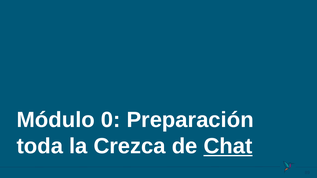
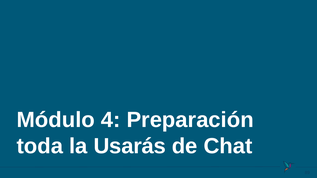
0: 0 -> 4
Crezca: Crezca -> Usarás
Chat underline: present -> none
